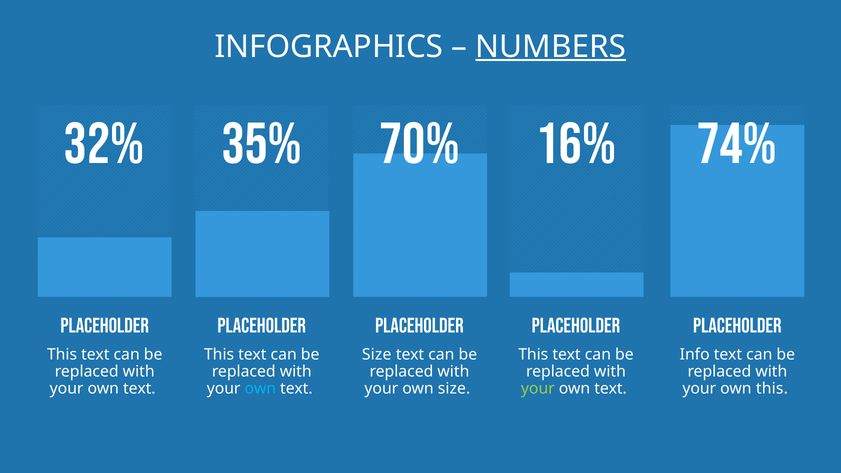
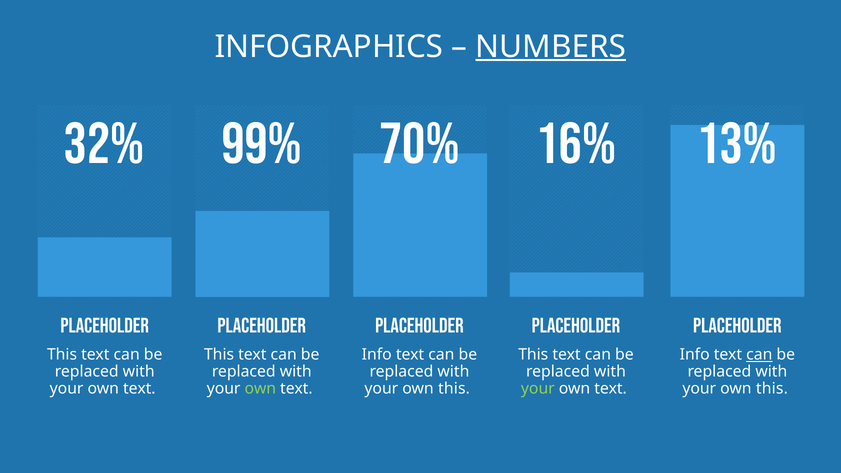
35%: 35% -> 99%
74%: 74% -> 13%
Size at (377, 355): Size -> Info
can at (759, 355) underline: none -> present
own at (260, 389) colour: light blue -> light green
size at (454, 389): size -> this
